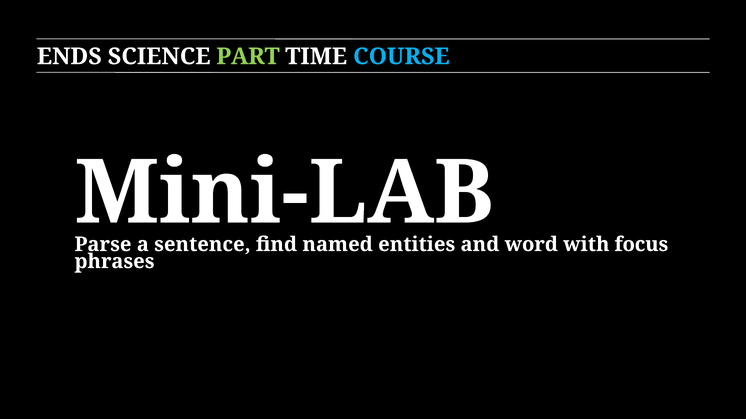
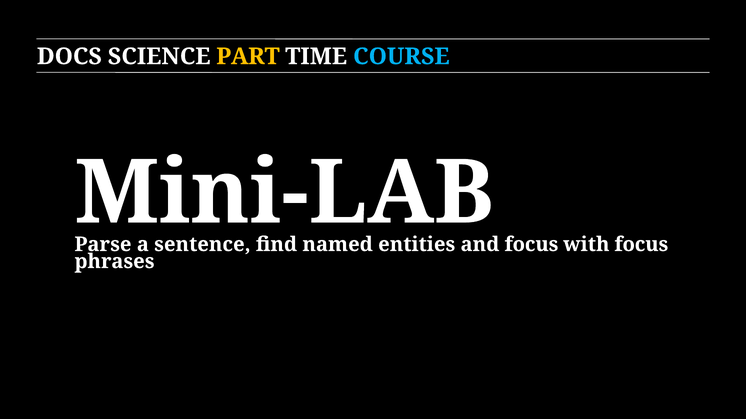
ENDS: ENDS -> DOCS
PART colour: light green -> yellow
word at (531, 244): word -> focus
